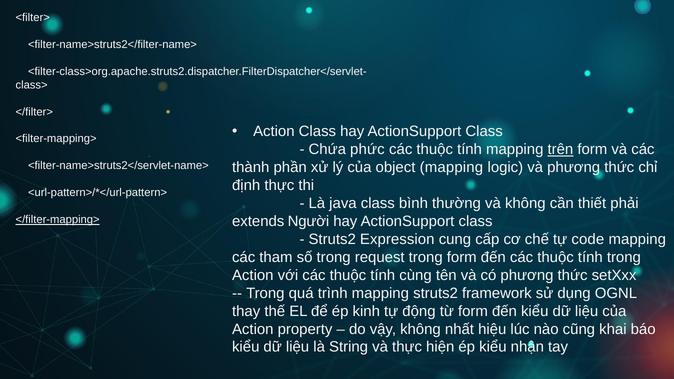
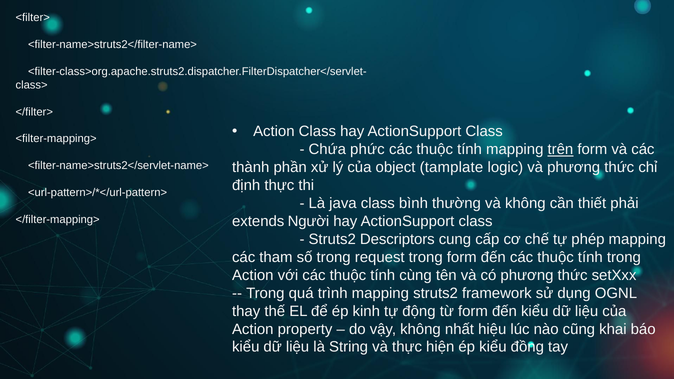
object mapping: mapping -> tamplate
</filter-mapping> underline: present -> none
Expression: Expression -> Descriptors
code: code -> phép
nhận: nhận -> đồng
